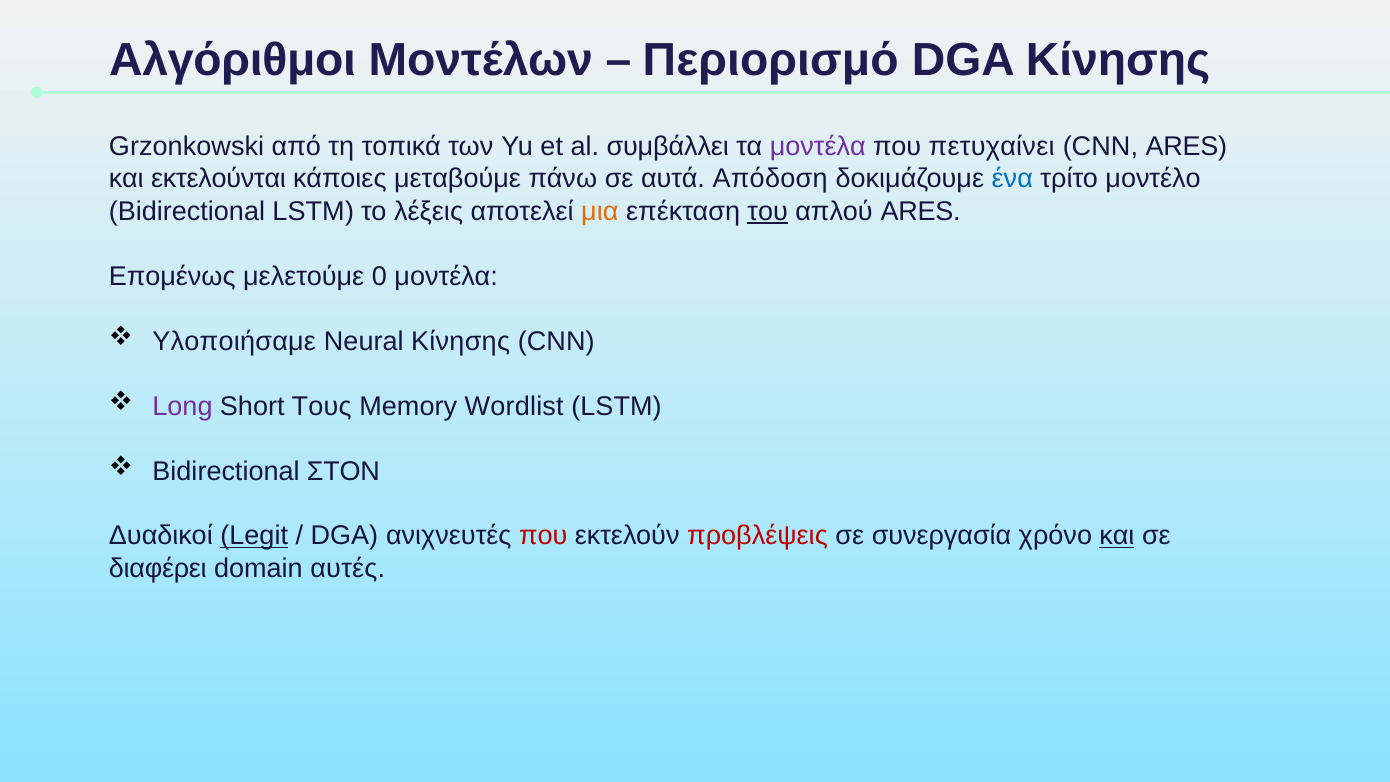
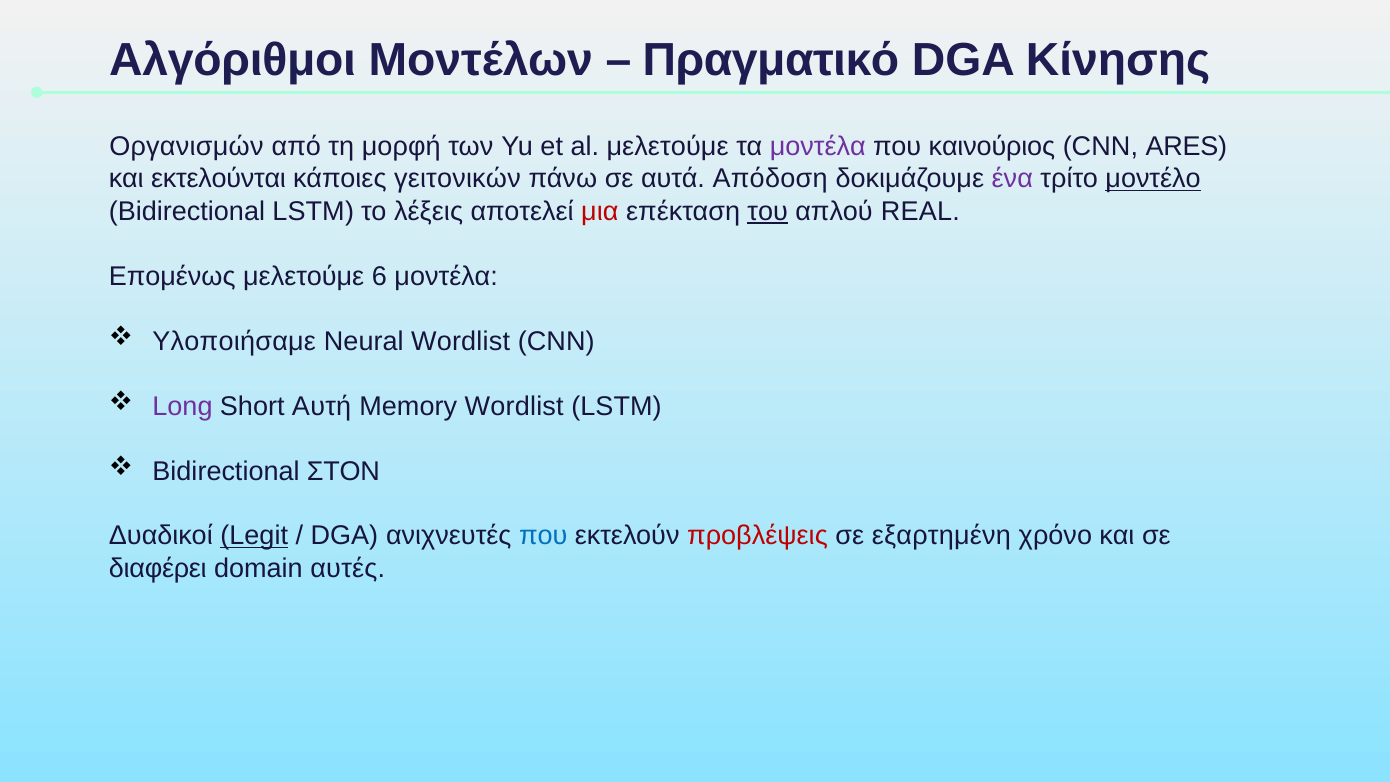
Περιορισμό: Περιορισμό -> Πραγματικό
Grzonkowski: Grzonkowski -> Οργανισμών
τοπικά: τοπικά -> μορφή
al συμβάλλει: συμβάλλει -> μελετούμε
πετυχαίνει: πετυχαίνει -> καινούριος
μεταβούμε: μεταβούμε -> γειτονικών
ένα colour: blue -> purple
μοντέλο underline: none -> present
μια colour: orange -> red
απλού ARES: ARES -> REAL
0: 0 -> 6
Neural Κίνησης: Κίνησης -> Wordlist
Τους: Τους -> Αυτή
που at (543, 536) colour: red -> blue
συνεργασία: συνεργασία -> εξαρτημένη
και at (1117, 536) underline: present -> none
